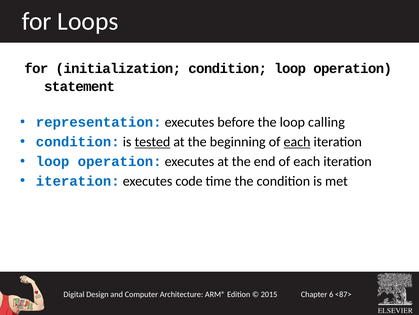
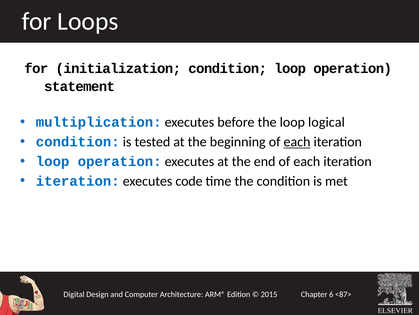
representation: representation -> multiplication
calling: calling -> logical
tested underline: present -> none
